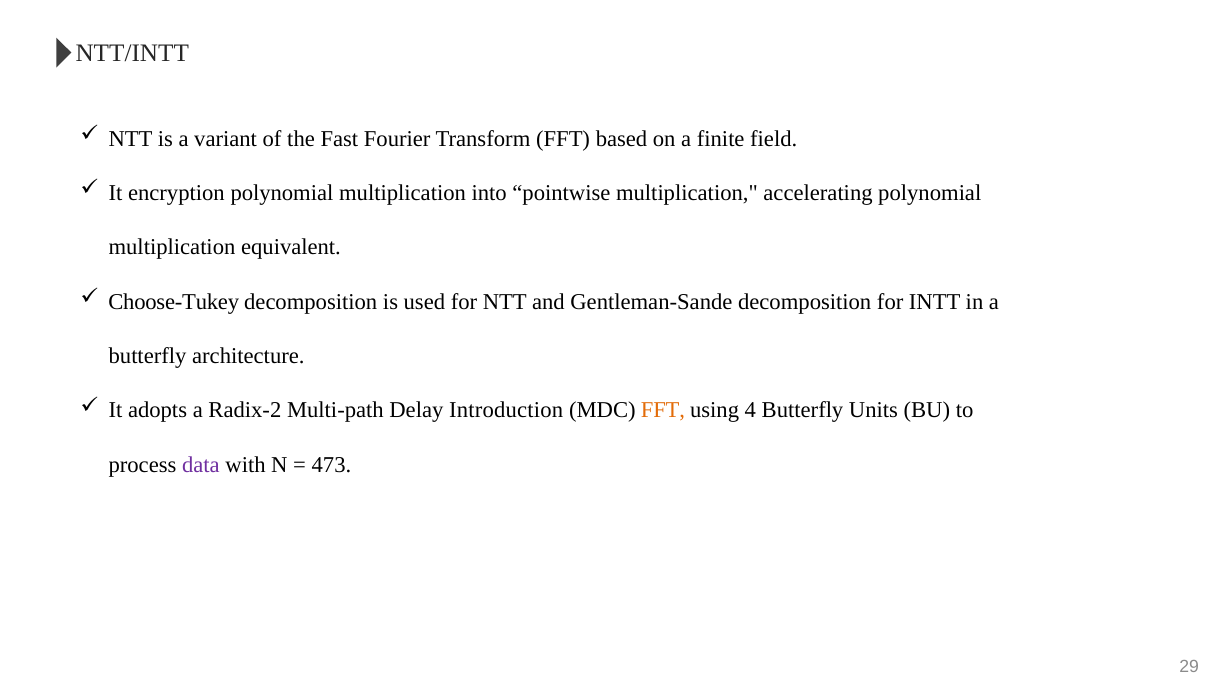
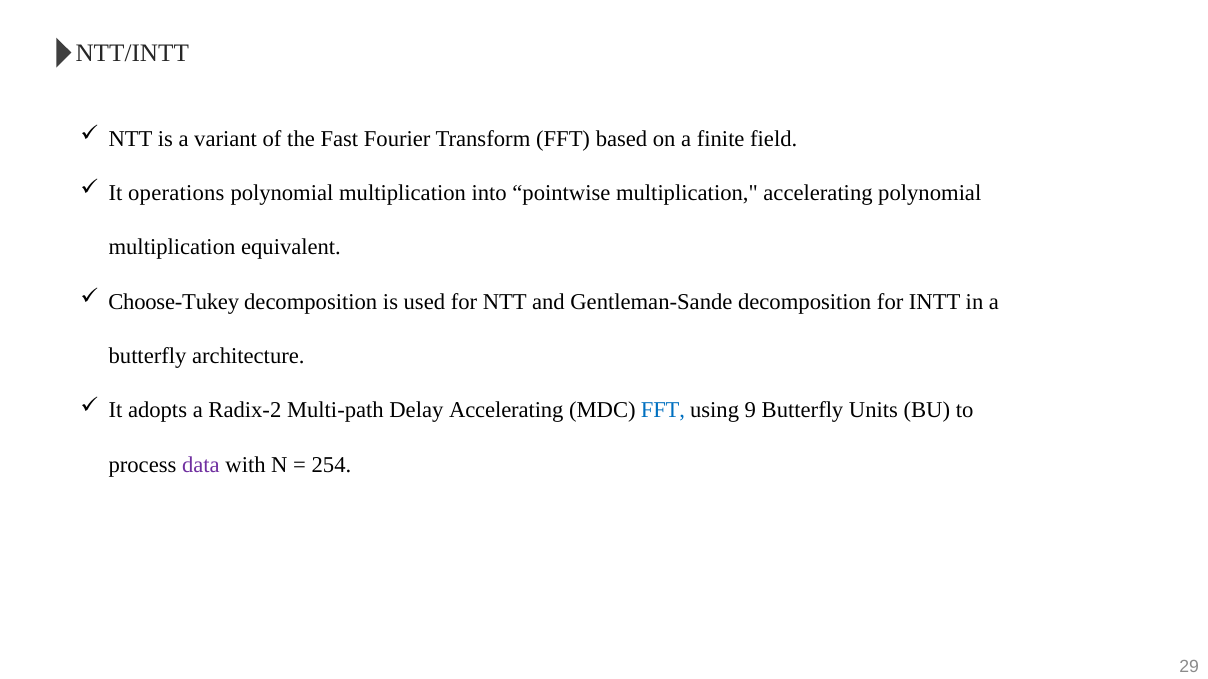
encryption: encryption -> operations
Delay Introduction: Introduction -> Accelerating
FFT at (663, 411) colour: orange -> blue
4: 4 -> 9
473: 473 -> 254
